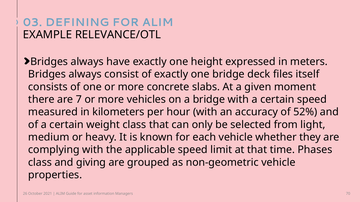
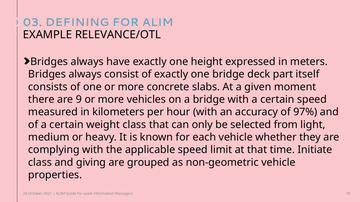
files: files -> part
7: 7 -> 9
52%: 52% -> 97%
Phases: Phases -> Initiate
